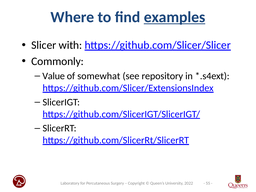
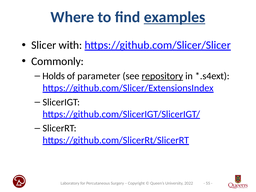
Value: Value -> Holds
somewhat: somewhat -> parameter
repository underline: none -> present
